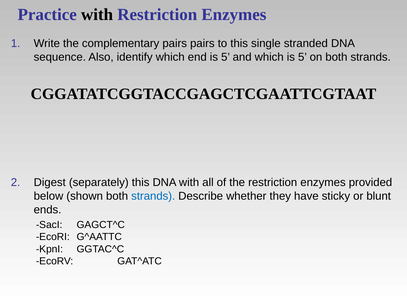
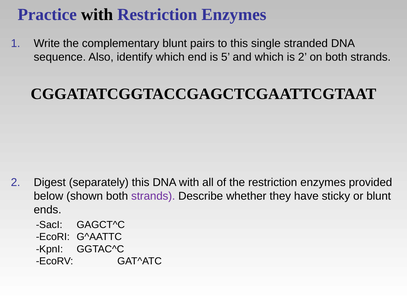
complementary pairs: pairs -> blunt
which is 5: 5 -> 2
strands at (153, 196) colour: blue -> purple
